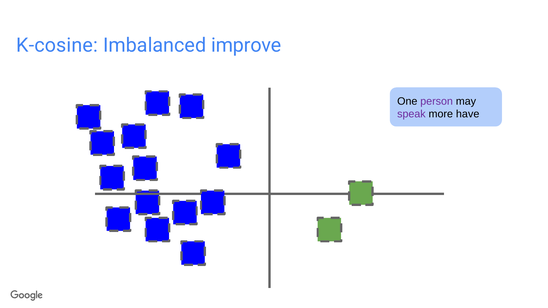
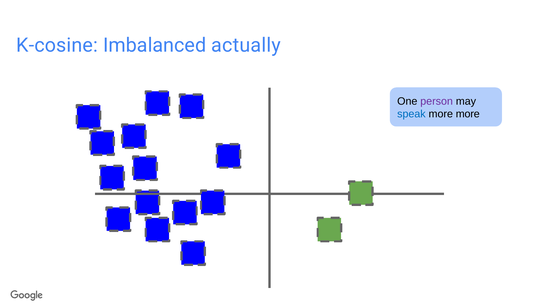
improve: improve -> actually
speak colour: purple -> blue
more have: have -> more
